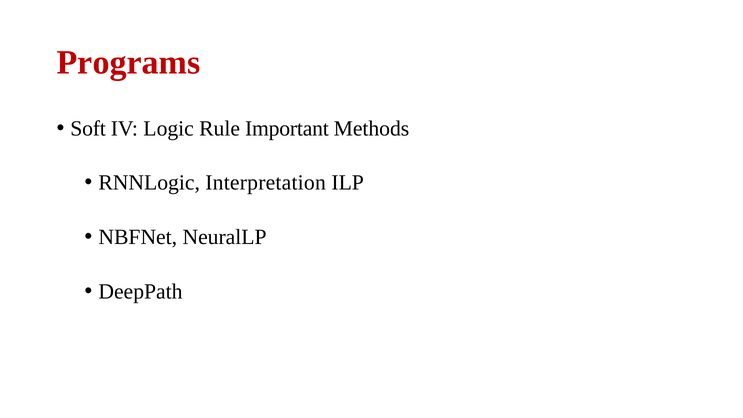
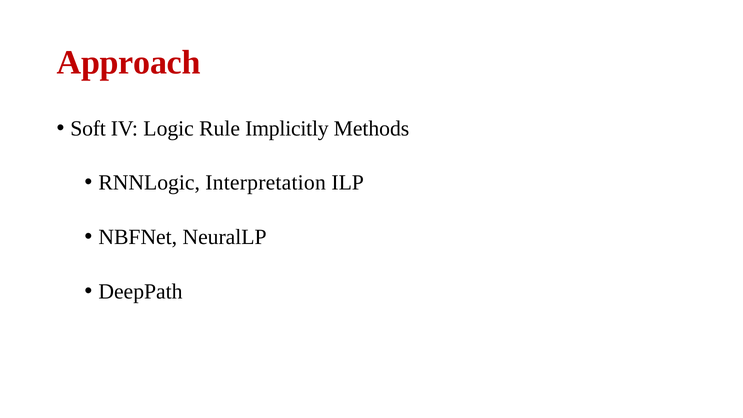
Programs: Programs -> Approach
Important: Important -> Implicitly
